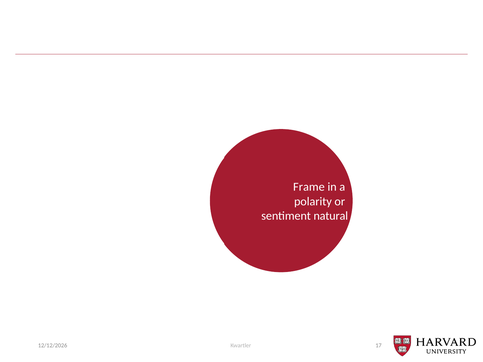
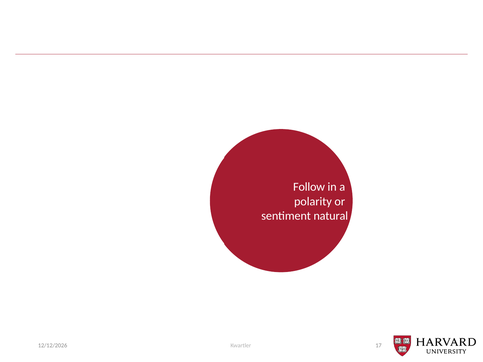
Frame: Frame -> Follow
